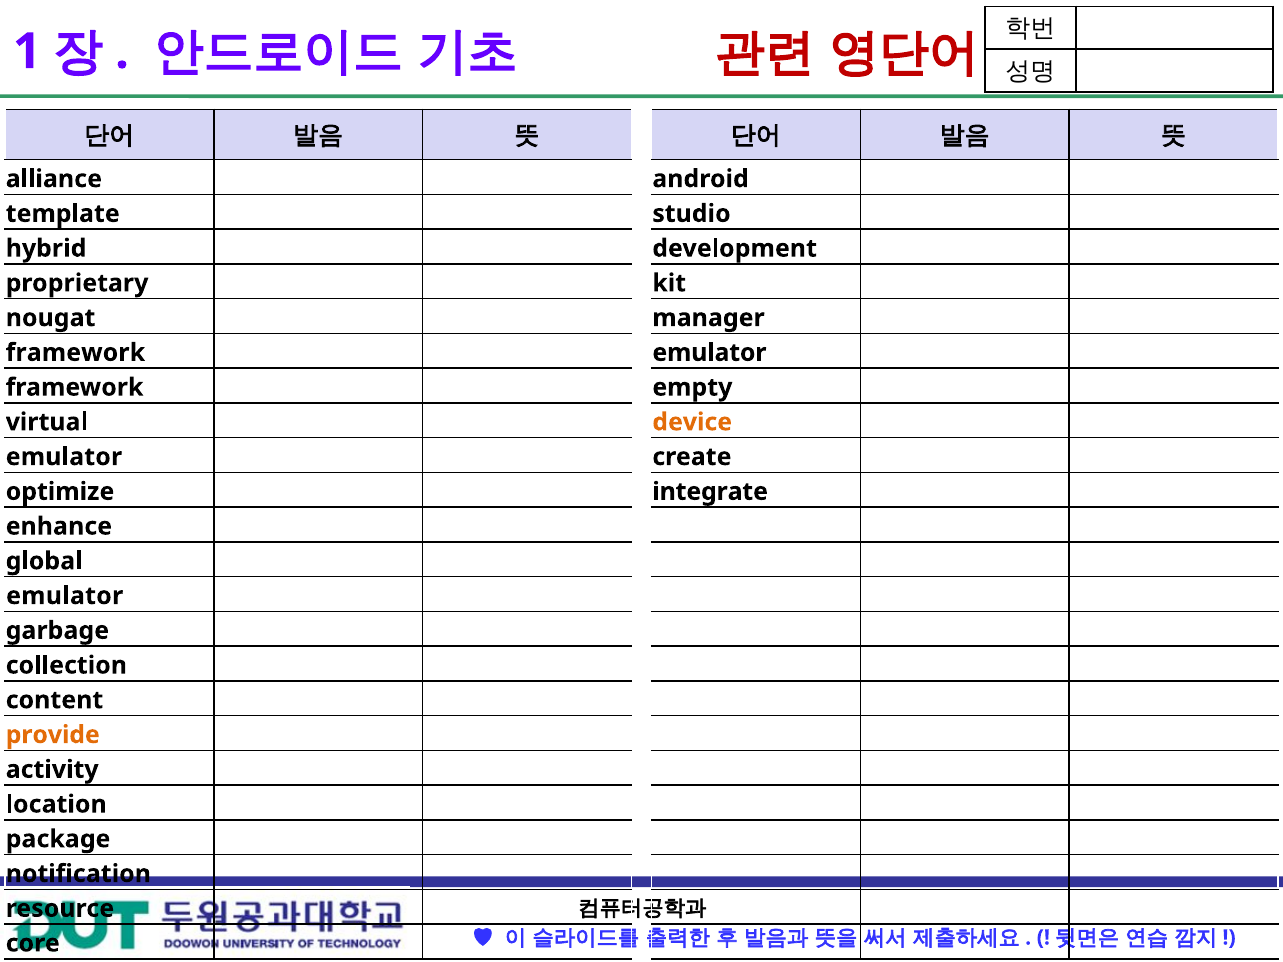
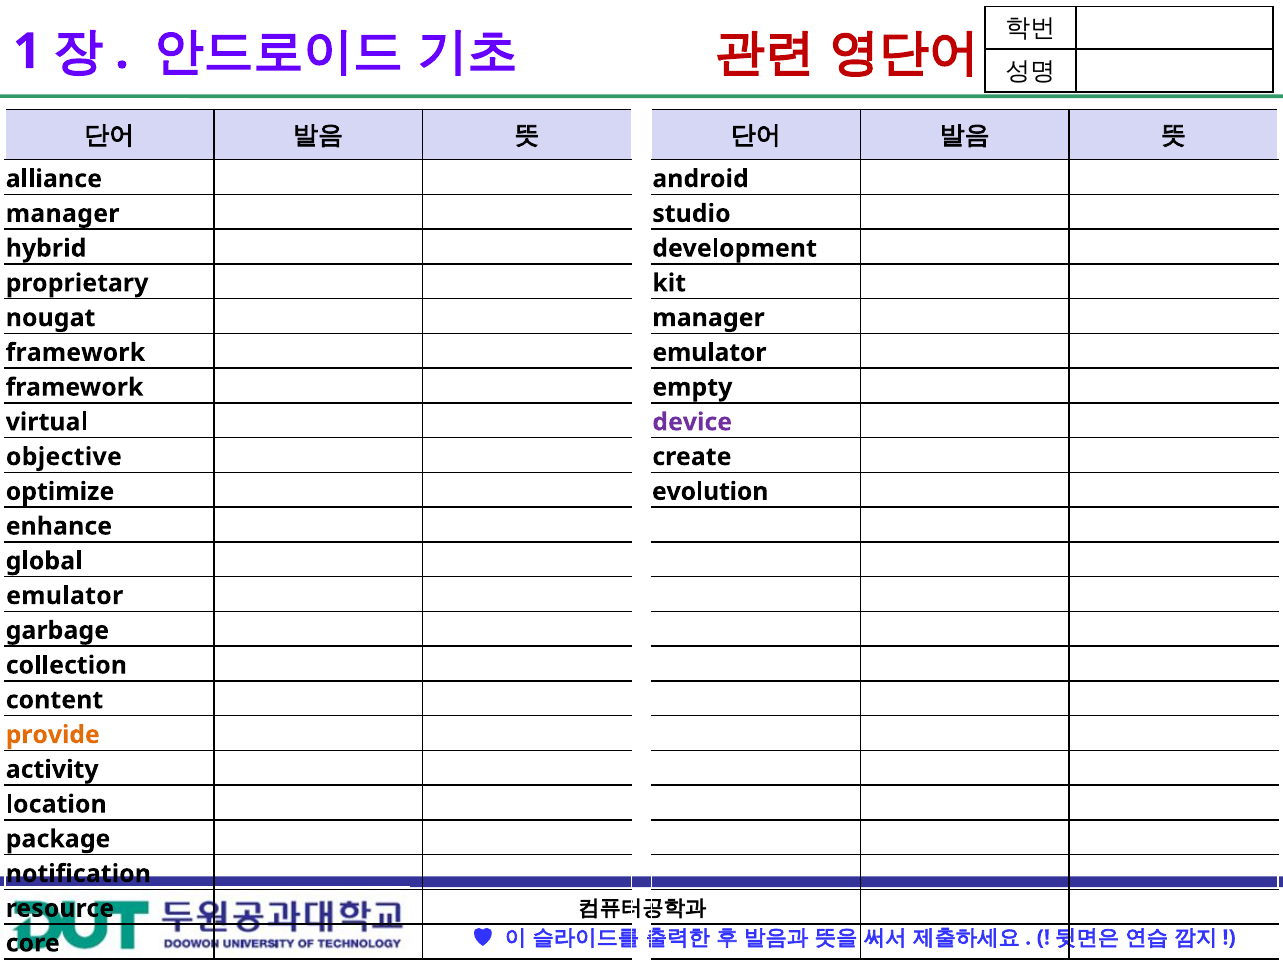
template at (63, 214): template -> manager
device colour: orange -> purple
emulator at (64, 457): emulator -> objective
integrate: integrate -> evolution
